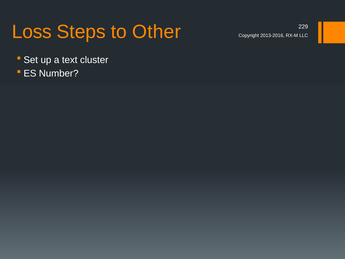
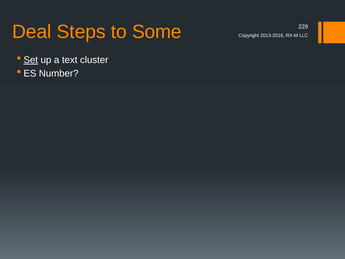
Loss: Loss -> Deal
Other: Other -> Some
Set underline: none -> present
